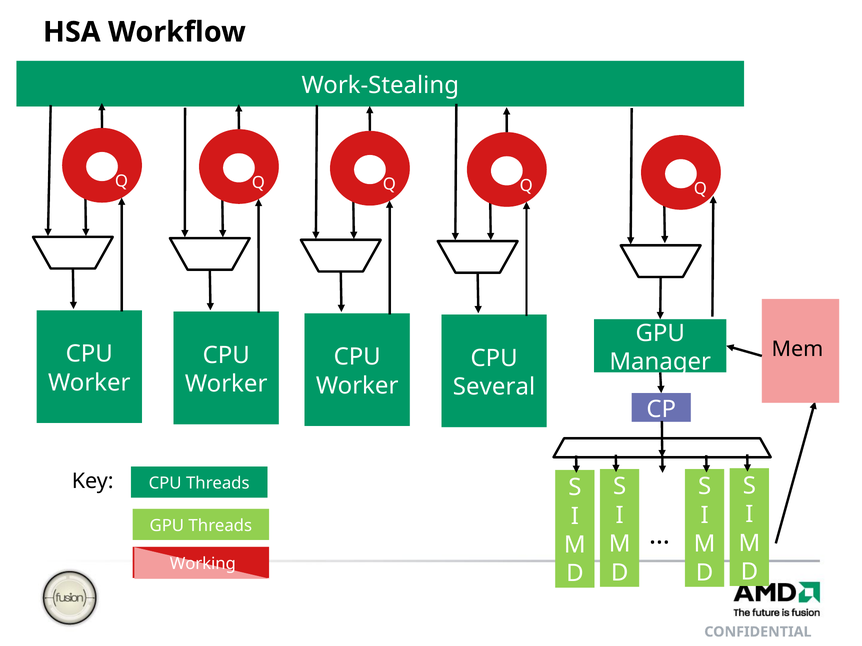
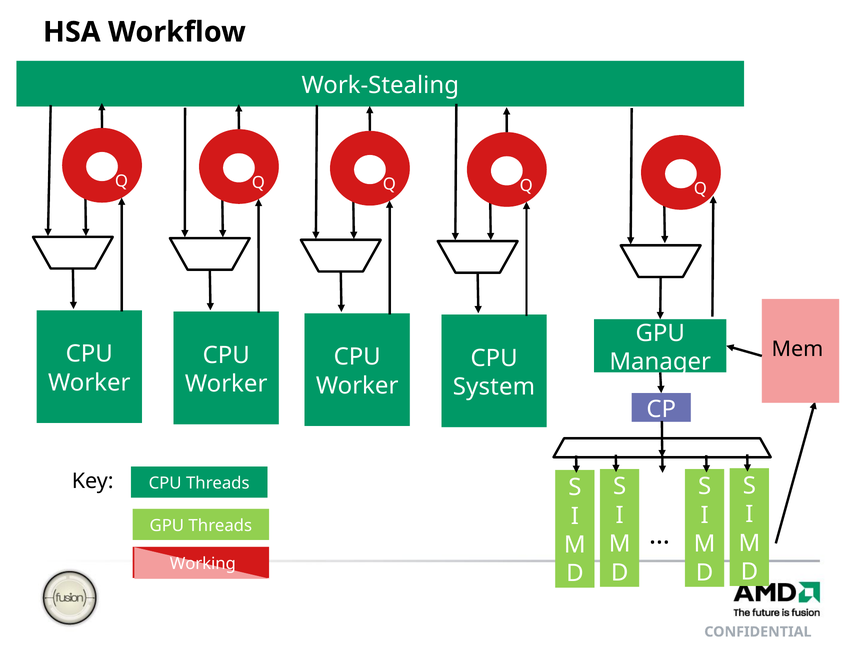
Several: Several -> System
